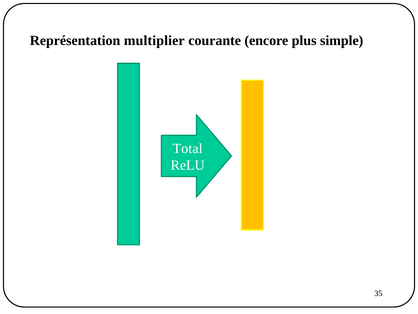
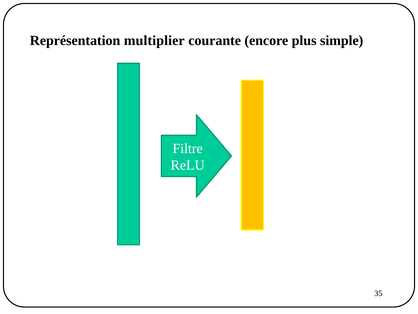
Total: Total -> Filtre
